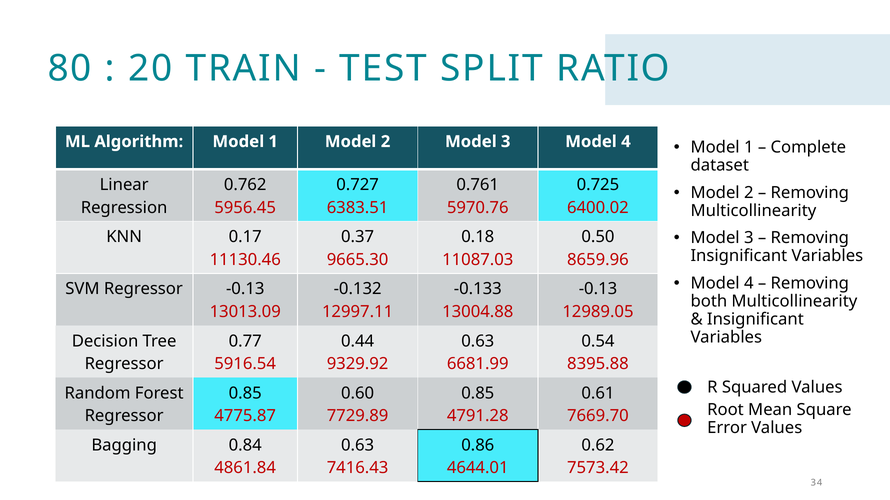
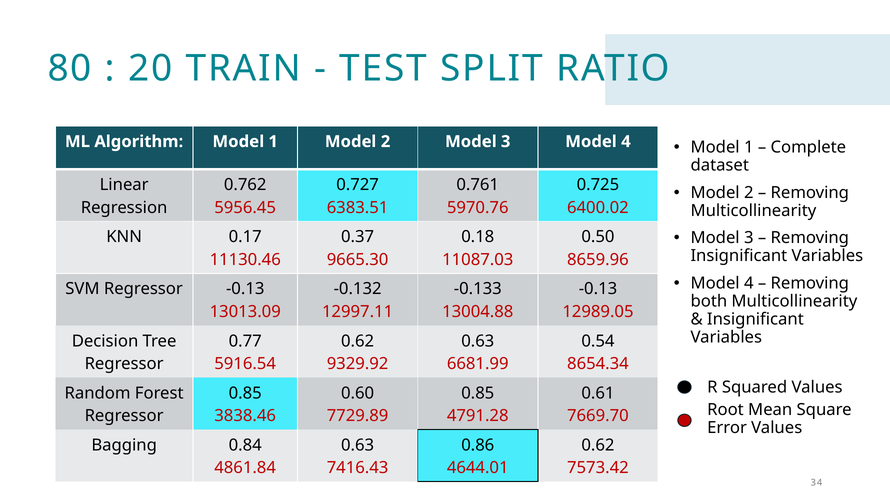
0.44 at (358, 341): 0.44 -> 0.62
8395.88: 8395.88 -> 8654.34
4775.87: 4775.87 -> 3838.46
